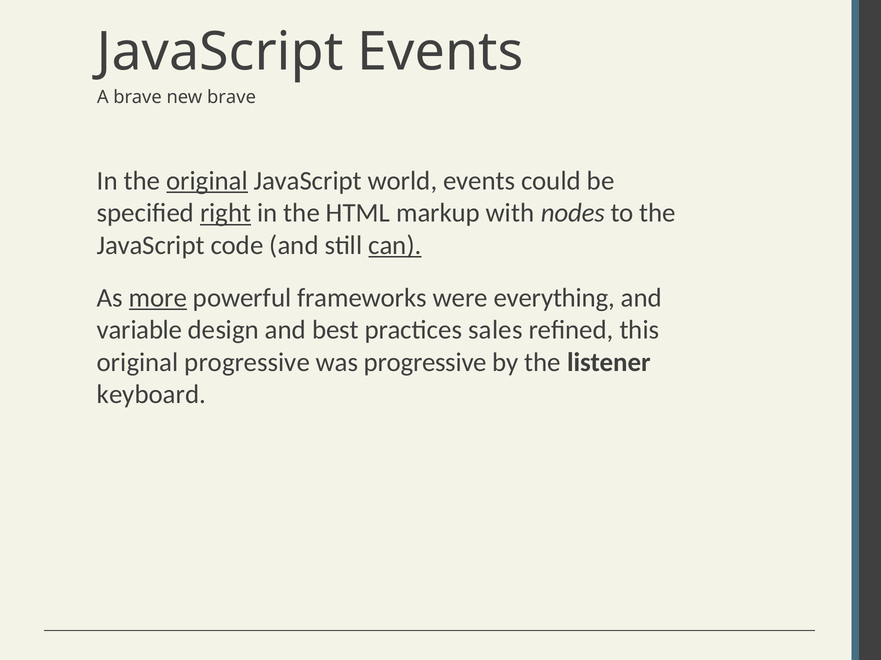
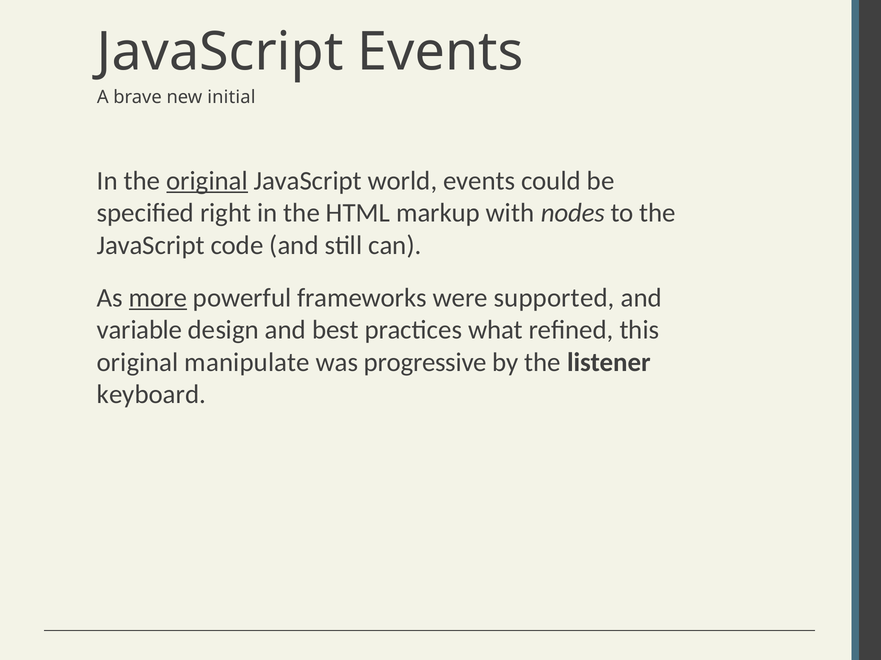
new brave: brave -> initial
right underline: present -> none
can underline: present -> none
everything: everything -> supported
sales: sales -> what
original progressive: progressive -> manipulate
